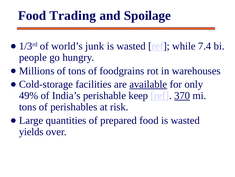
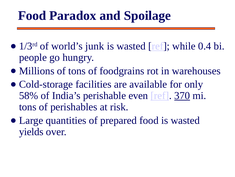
Trading: Trading -> Paradox
7.4: 7.4 -> 0.4
available underline: present -> none
49%: 49% -> 58%
keep: keep -> even
